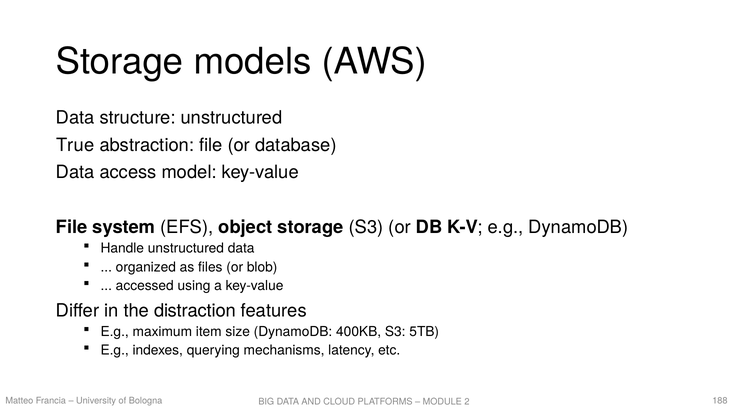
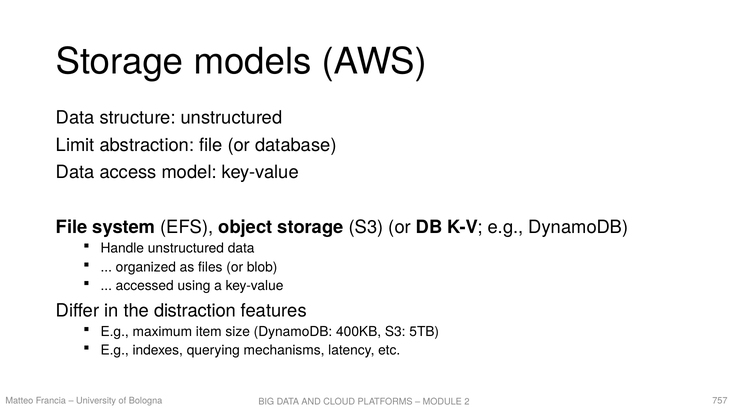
True: True -> Limit
188: 188 -> 757
